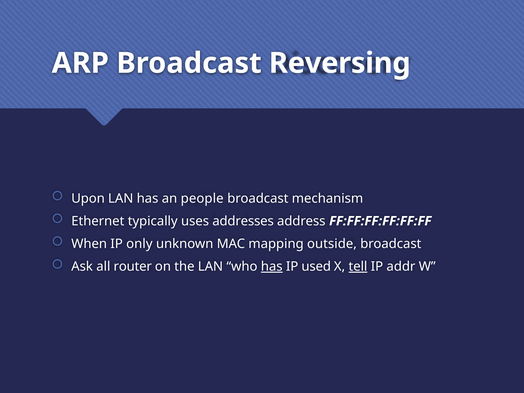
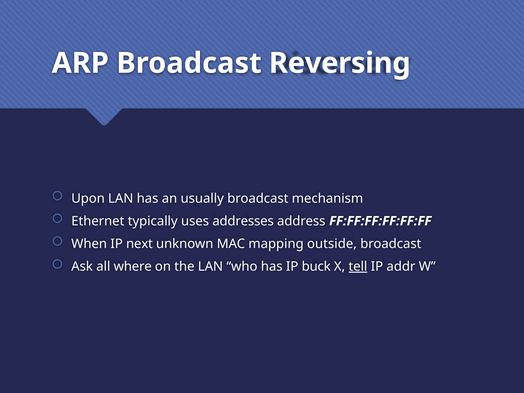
people: people -> usually
only: only -> next
router: router -> where
has at (272, 267) underline: present -> none
used: used -> buck
